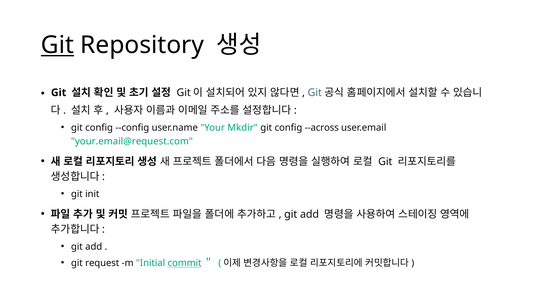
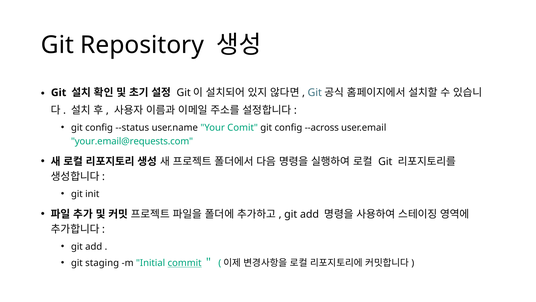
Git at (57, 45) underline: present -> none
--config: --config -> --status
Mkdir: Mkdir -> Comit
your.email@request.com: your.email@request.com -> your.email@requests.com
request: request -> staging
